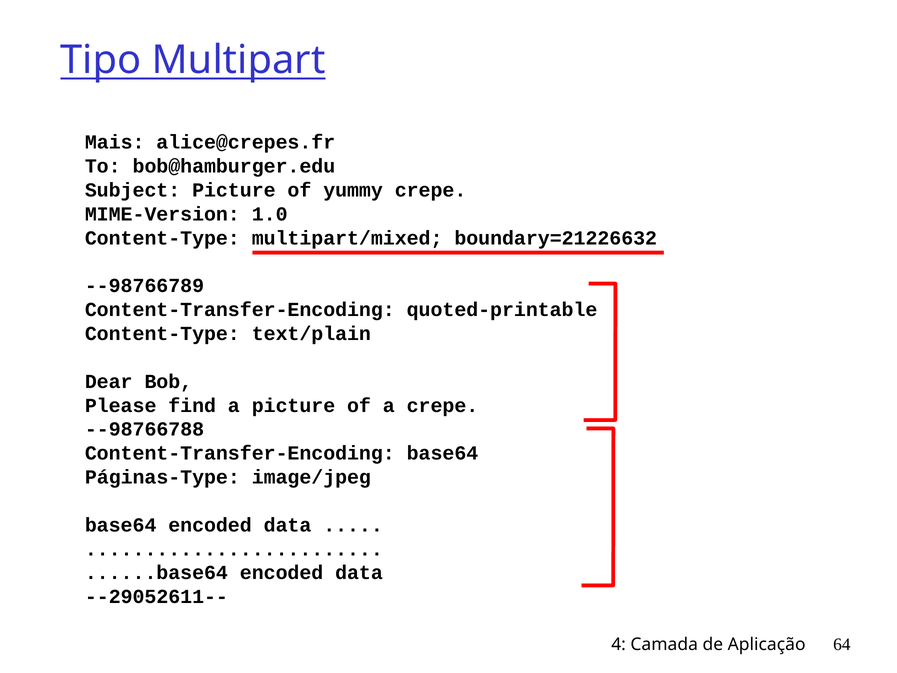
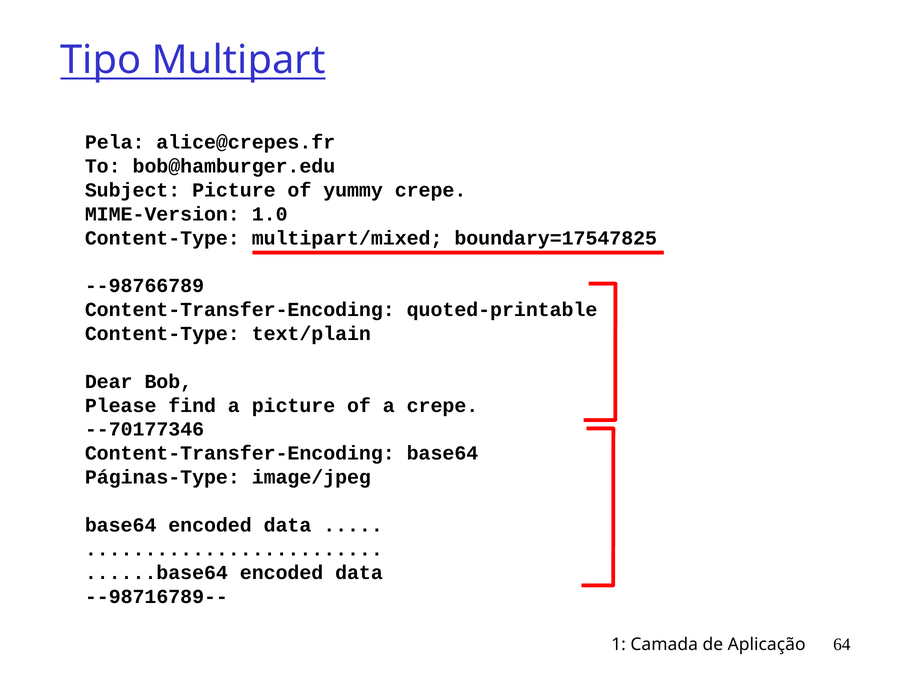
Mais: Mais -> Pela
boundary=21226632: boundary=21226632 -> boundary=17547825
--98766788: --98766788 -> --70177346
--29052611--: --29052611-- -> --98716789--
4: 4 -> 1
